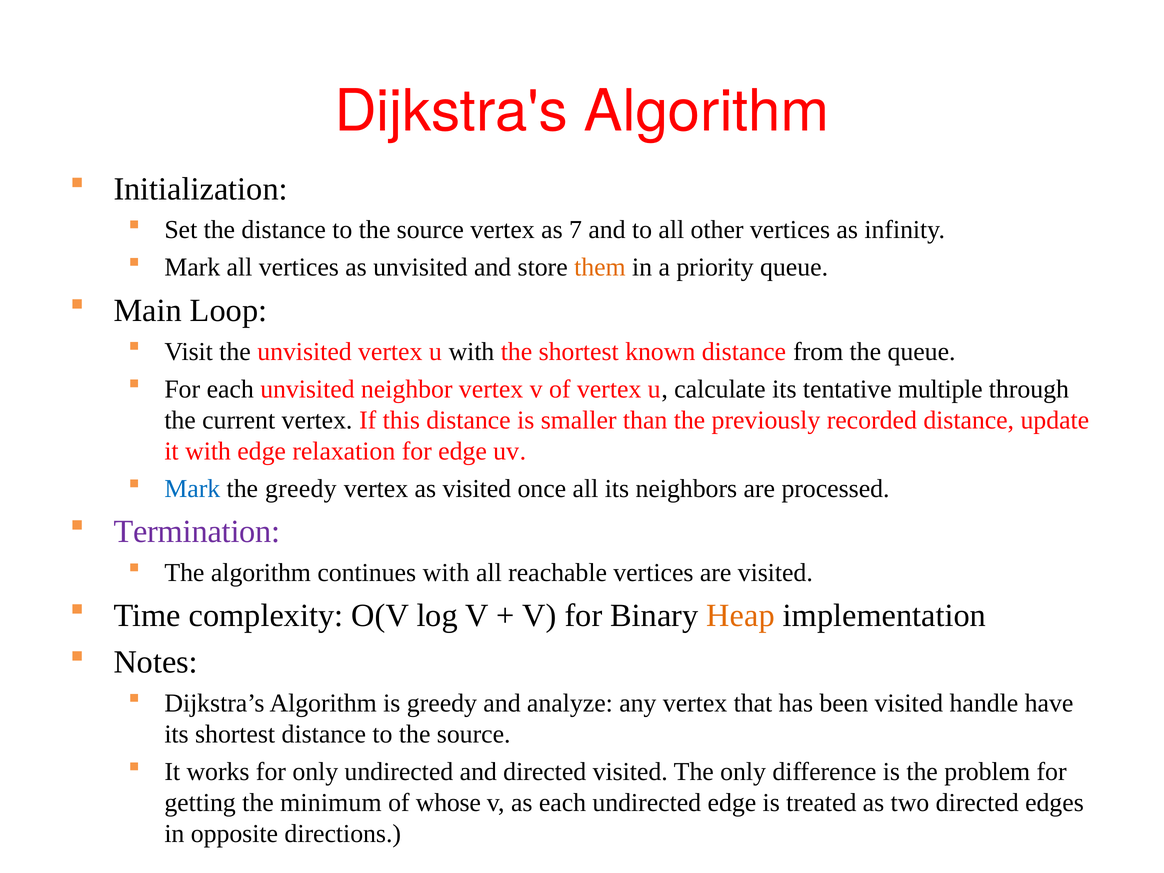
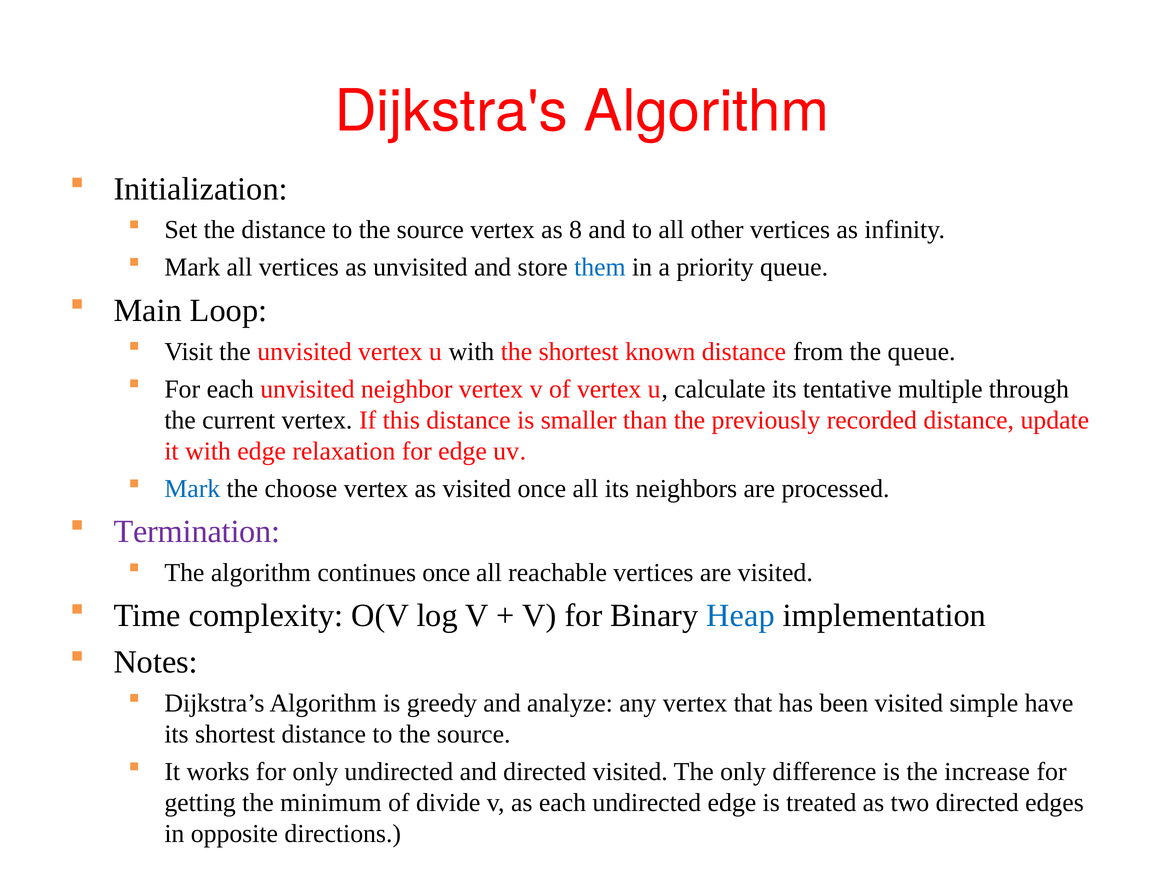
7: 7 -> 8
them colour: orange -> blue
the greedy: greedy -> choose
continues with: with -> once
Heap colour: orange -> blue
handle: handle -> simple
problem: problem -> increase
whose: whose -> divide
